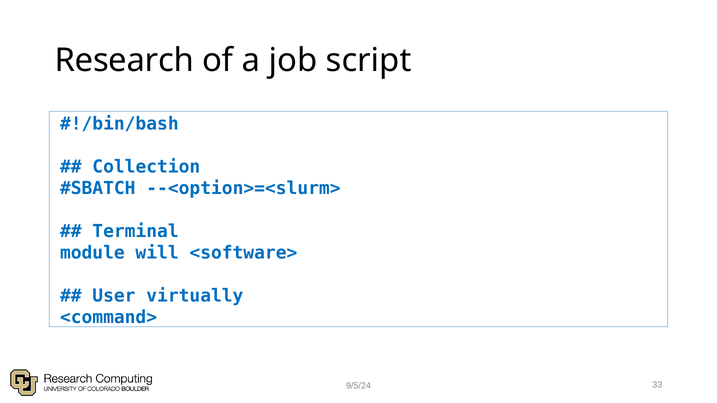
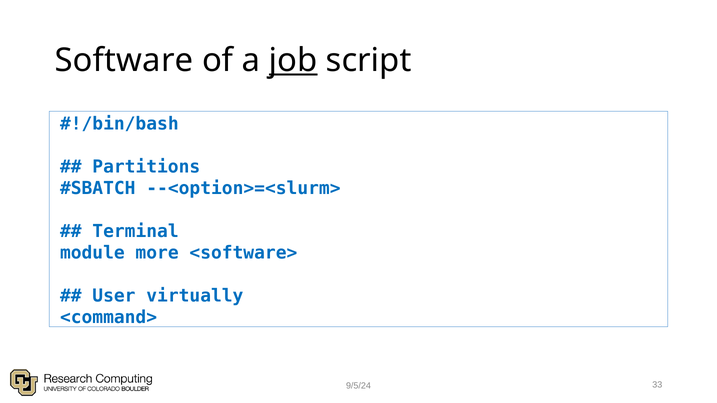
Research: Research -> Software
job underline: none -> present
Collection: Collection -> Partitions
will: will -> more
